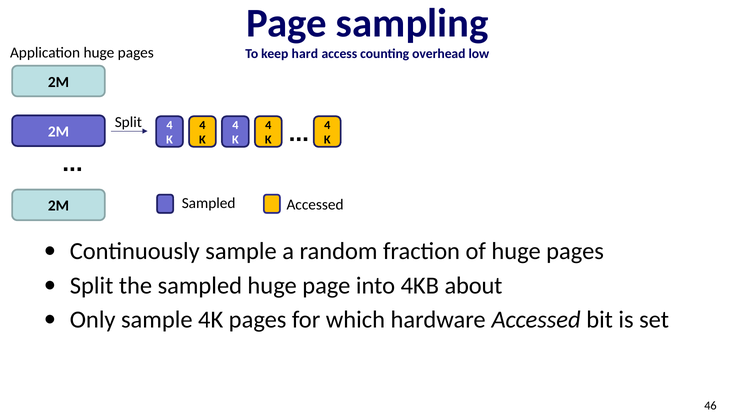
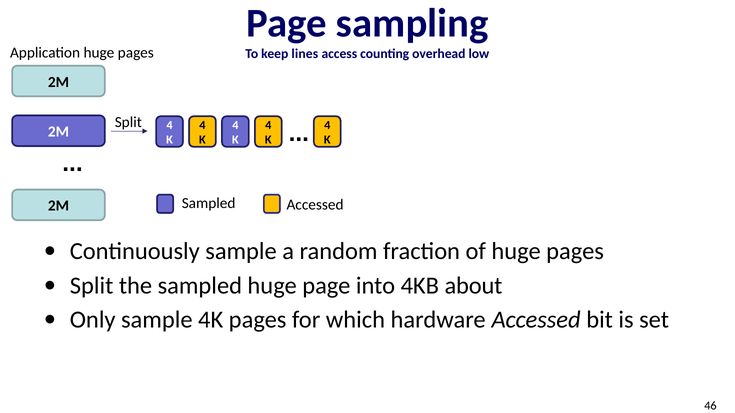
hard: hard -> lines
